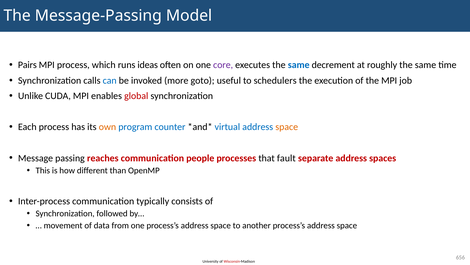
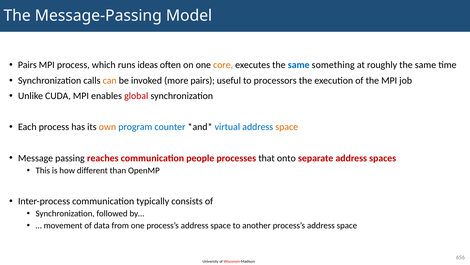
core colour: purple -> orange
decrement: decrement -> something
can colour: blue -> orange
more goto: goto -> pairs
schedulers: schedulers -> processors
fault: fault -> onto
